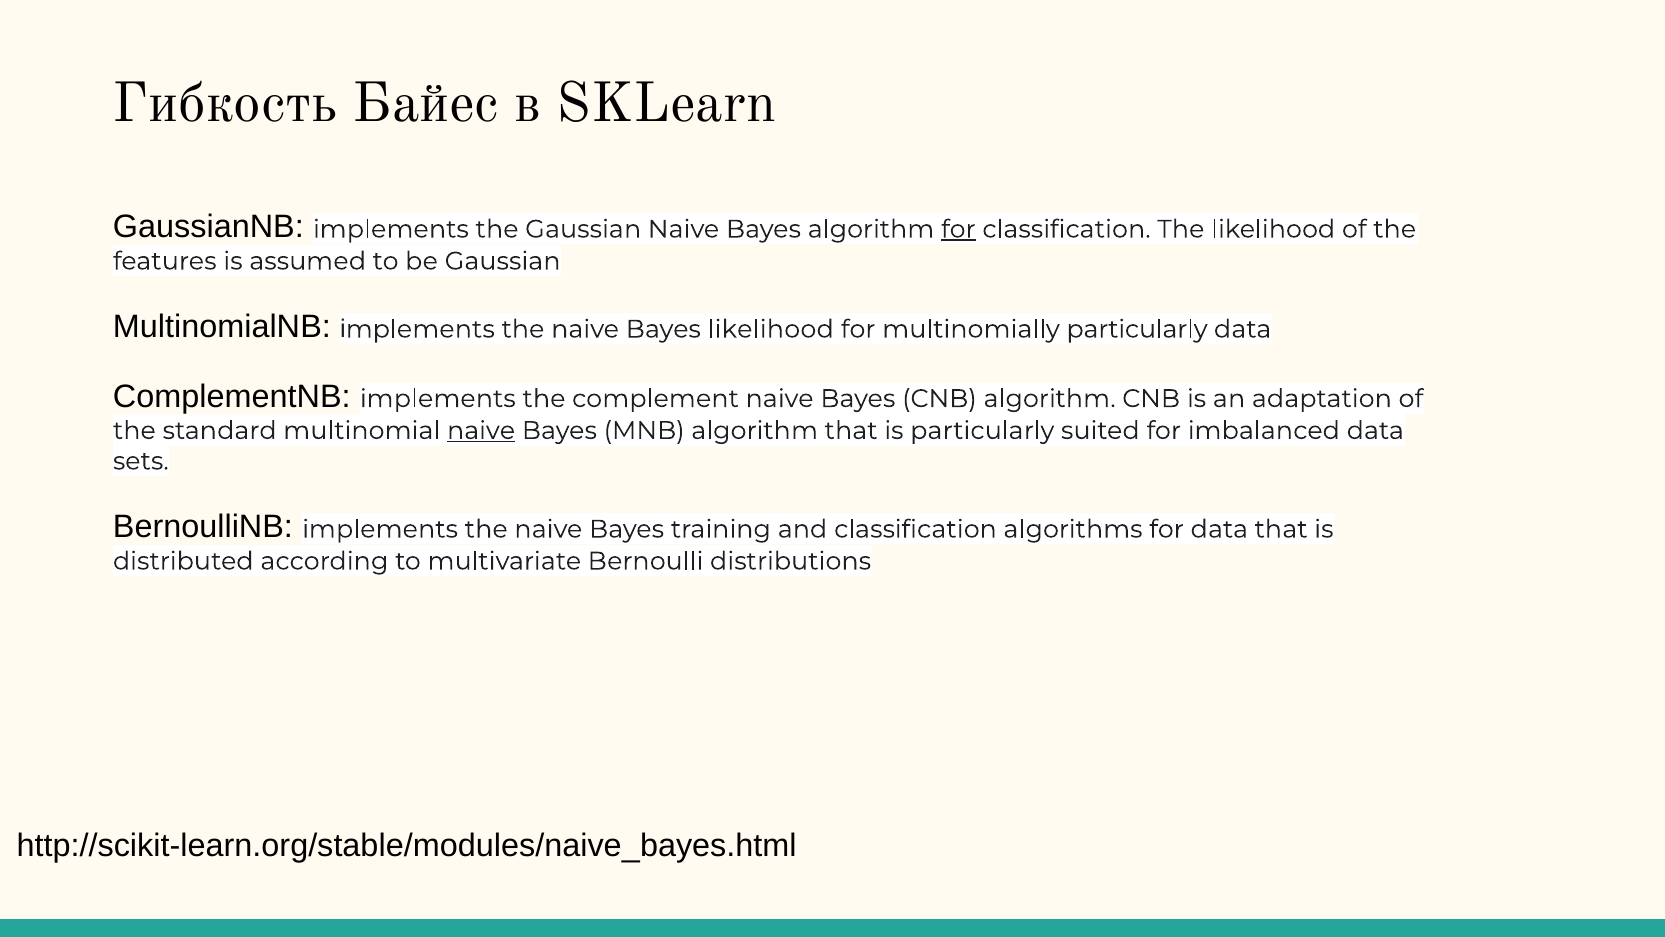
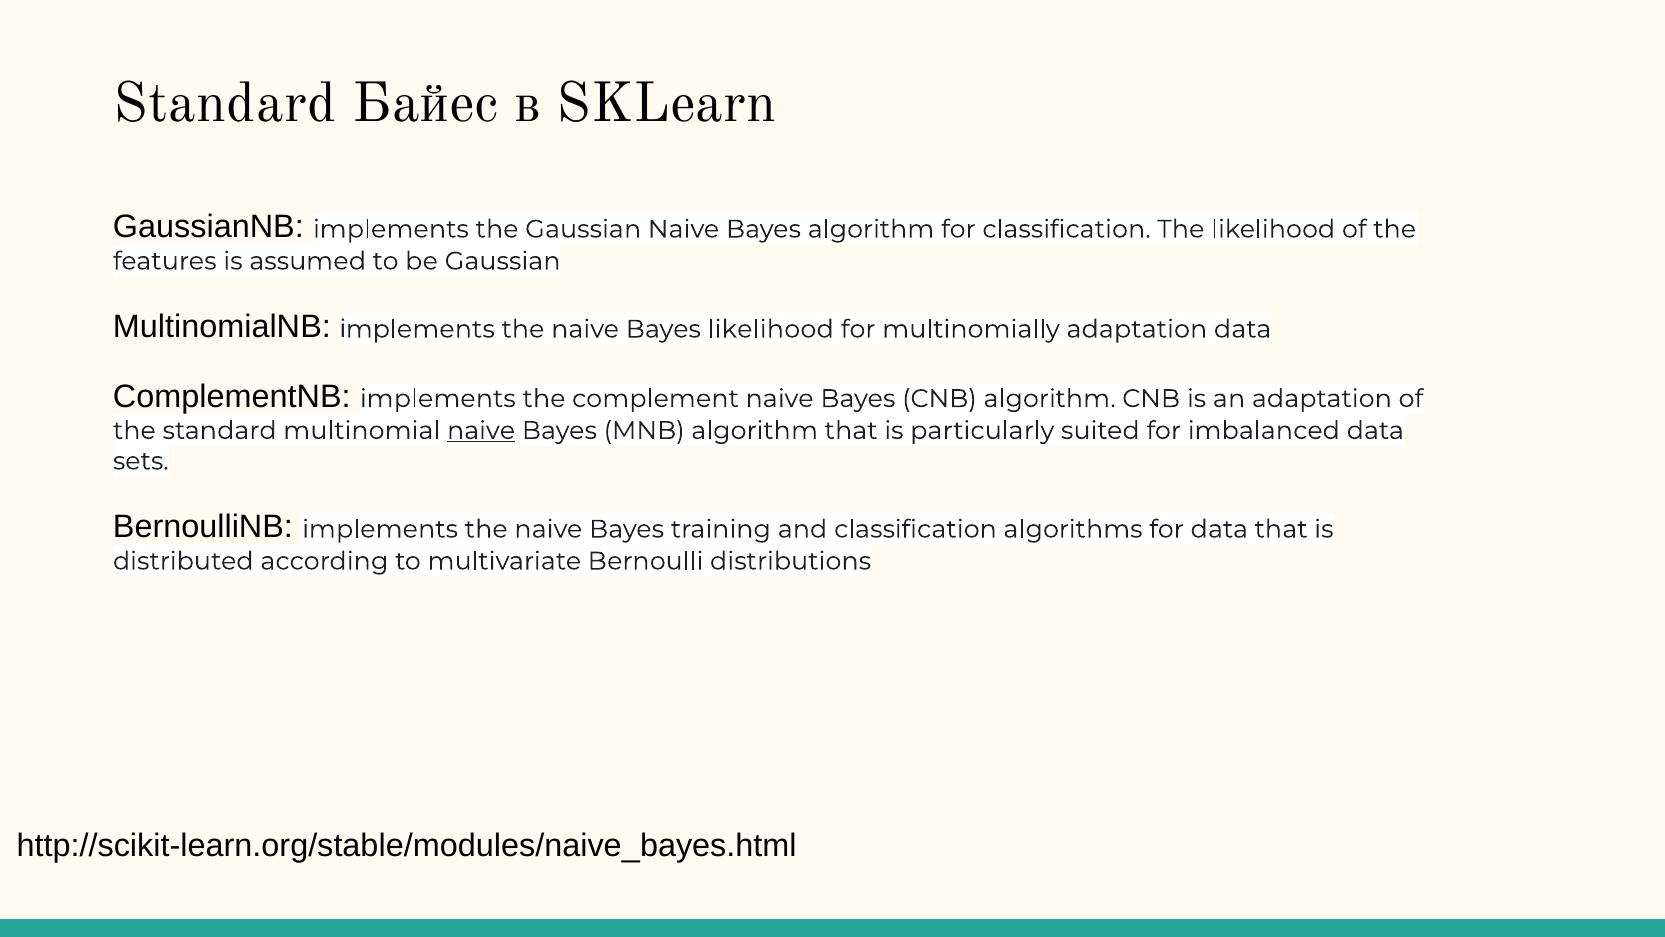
Гибкость at (225, 103): Гибкость -> Standard
for at (958, 229) underline: present -> none
multinomially particularly: particularly -> adaptation
